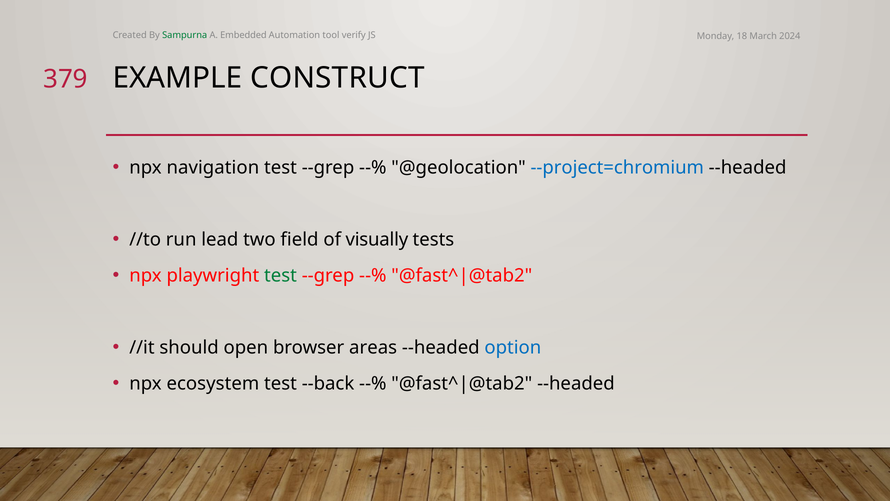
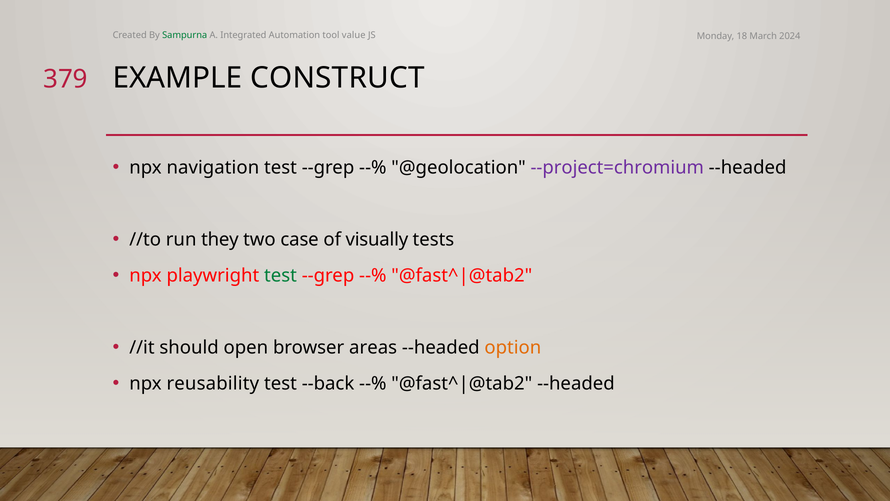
Embedded: Embedded -> Integrated
verify: verify -> value
--project=chromium colour: blue -> purple
lead: lead -> they
field: field -> case
option colour: blue -> orange
ecosystem: ecosystem -> reusability
